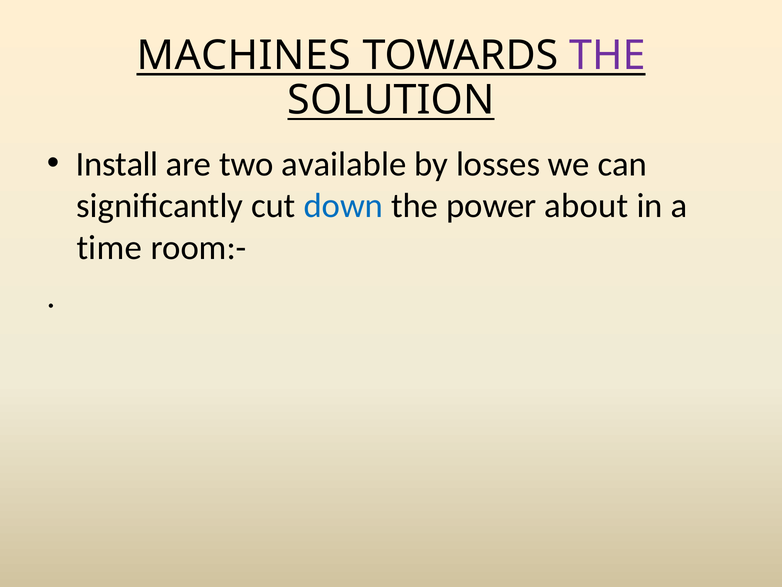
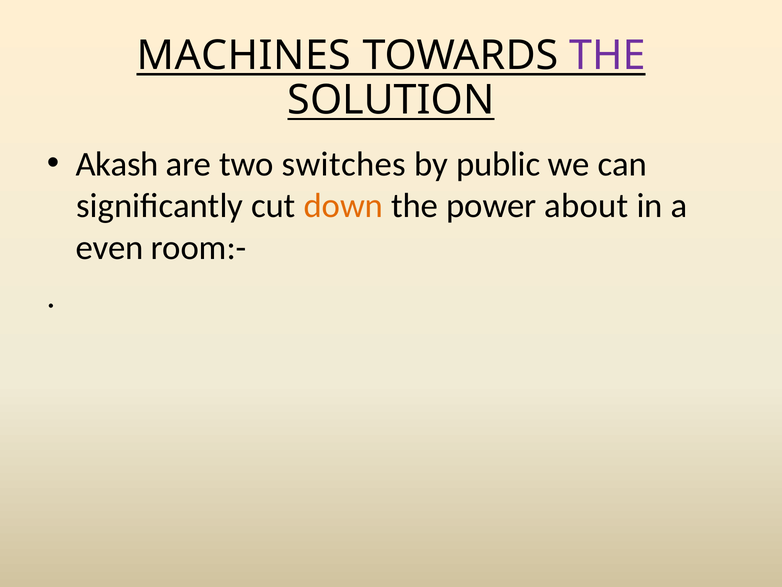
Install: Install -> Akash
available: available -> switches
losses: losses -> public
down colour: blue -> orange
time: time -> even
